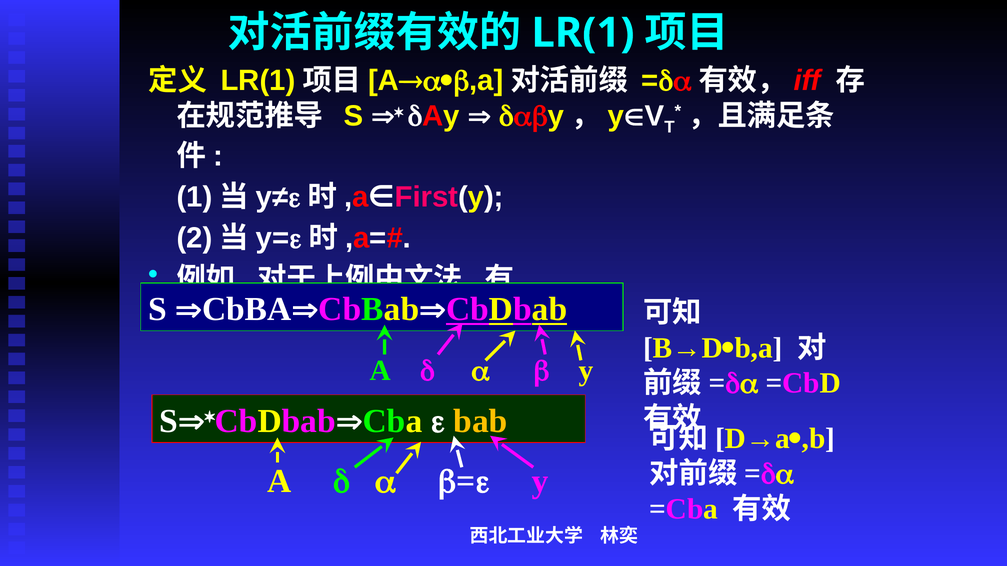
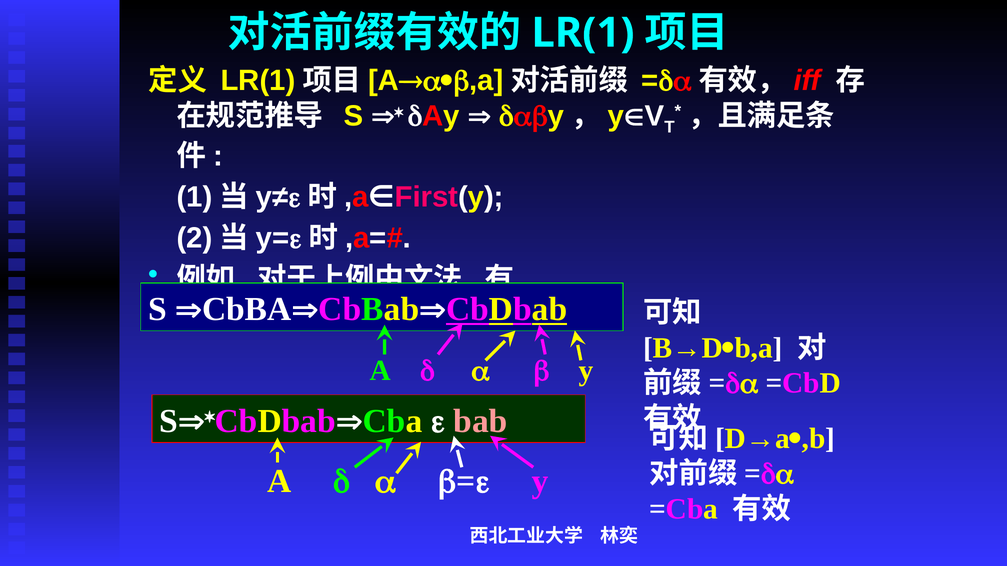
bab colour: yellow -> pink
